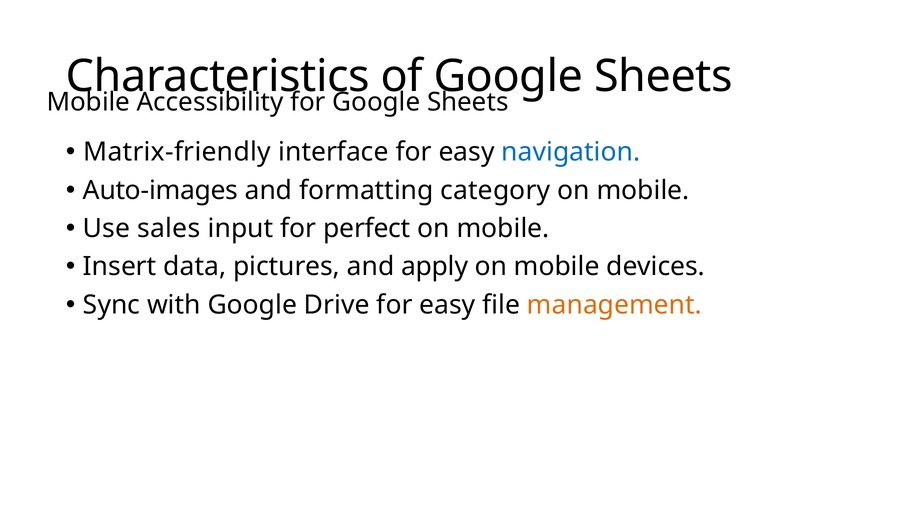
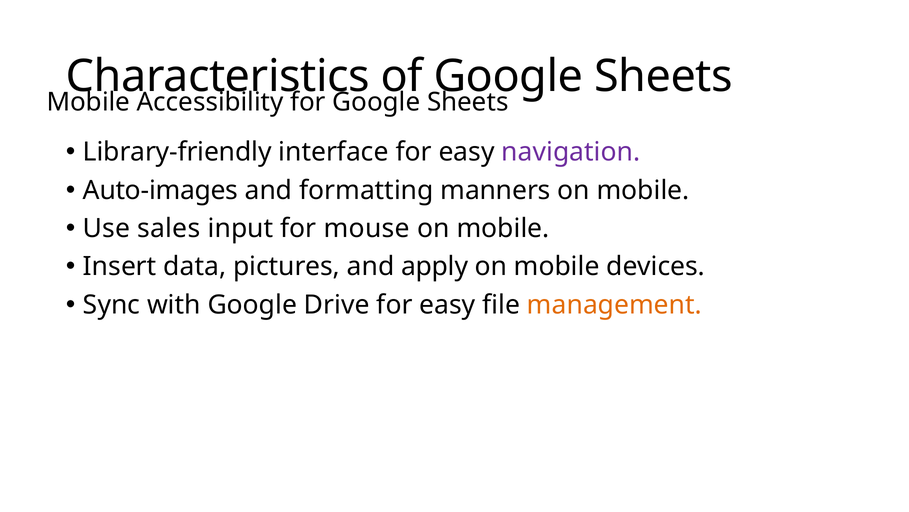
Matrix-friendly: Matrix-friendly -> Library-friendly
navigation colour: blue -> purple
category: category -> manners
perfect: perfect -> mouse
